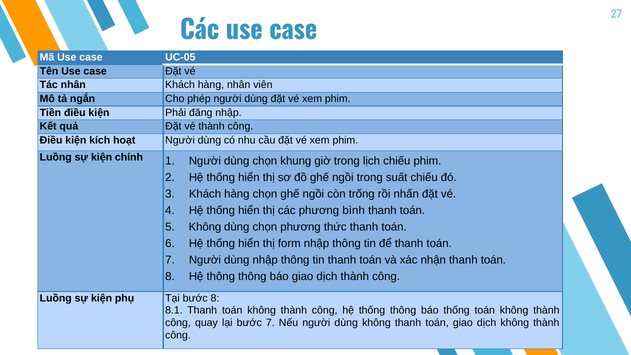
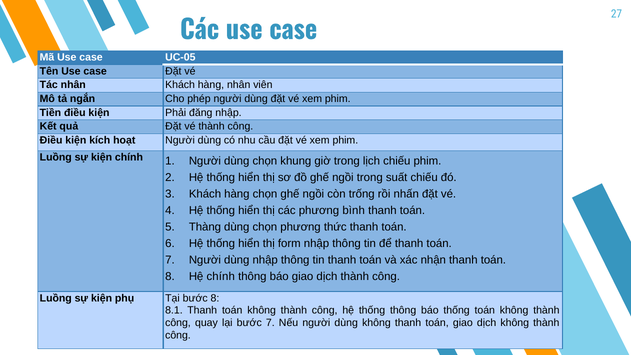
Không at (205, 227): Không -> Thàng
Hệ thông: thông -> chính
